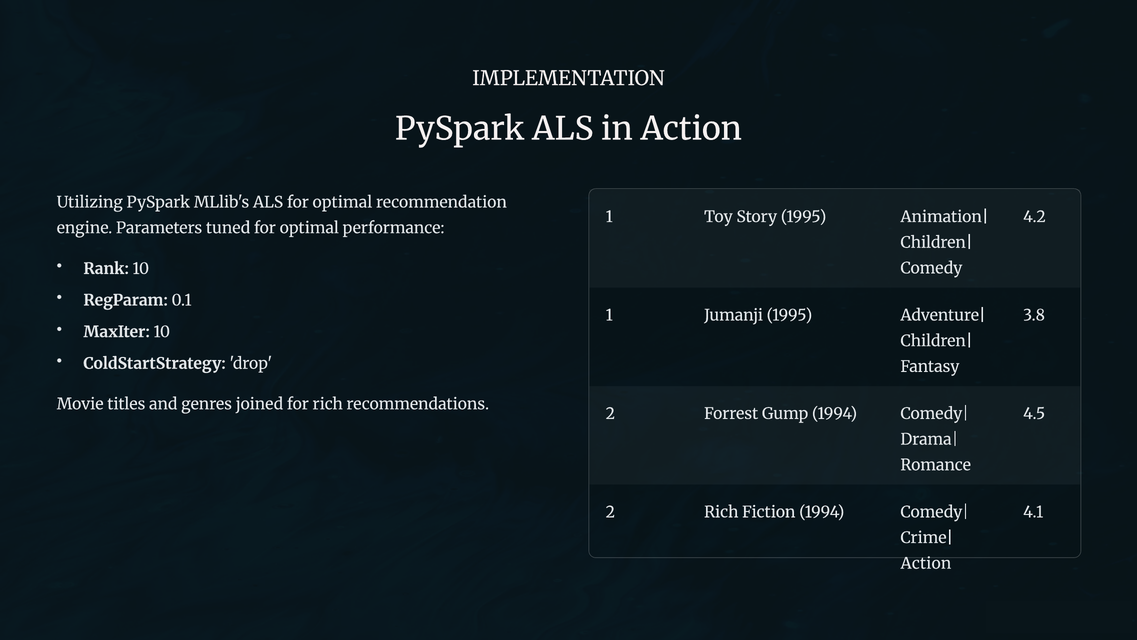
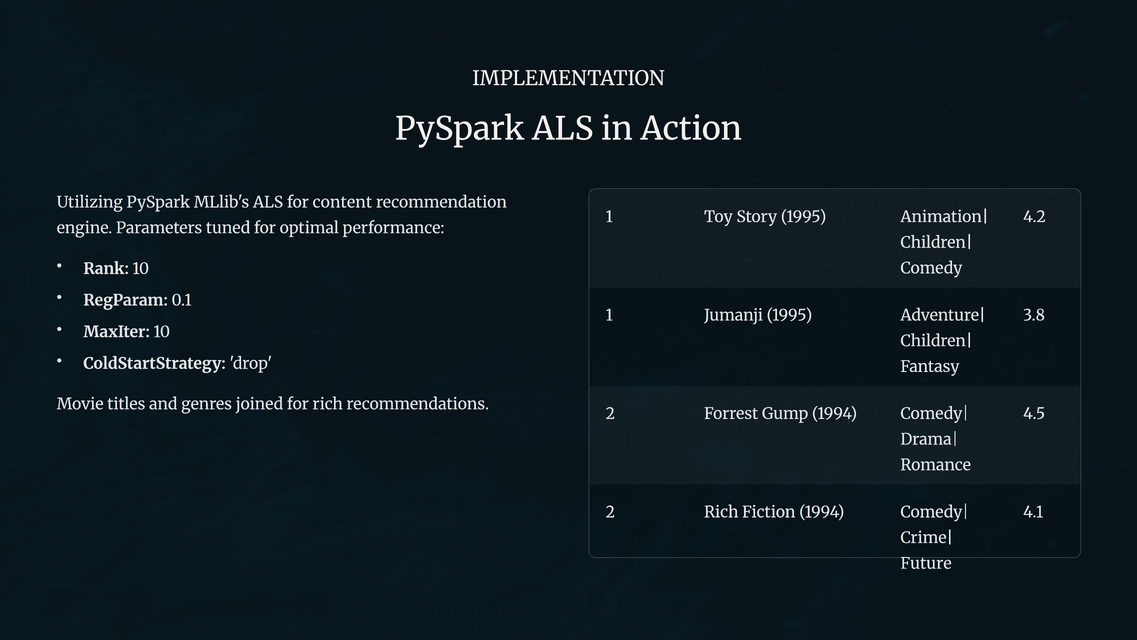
ALS for optimal: optimal -> content
Action at (926, 563): Action -> Future
